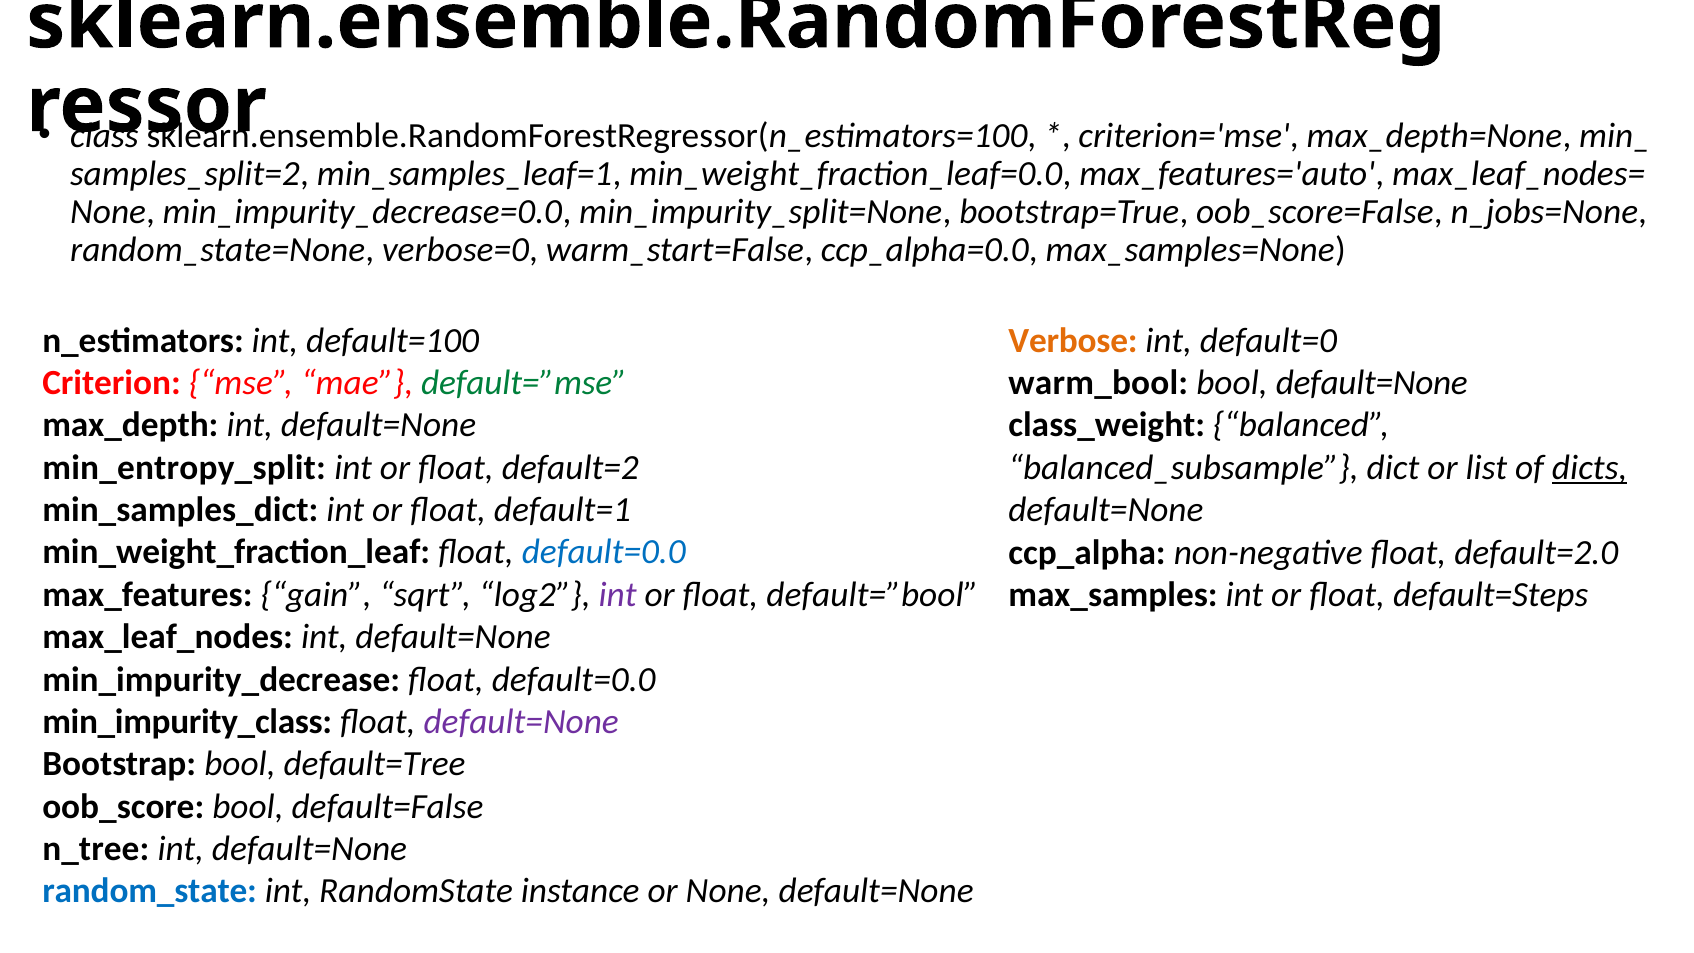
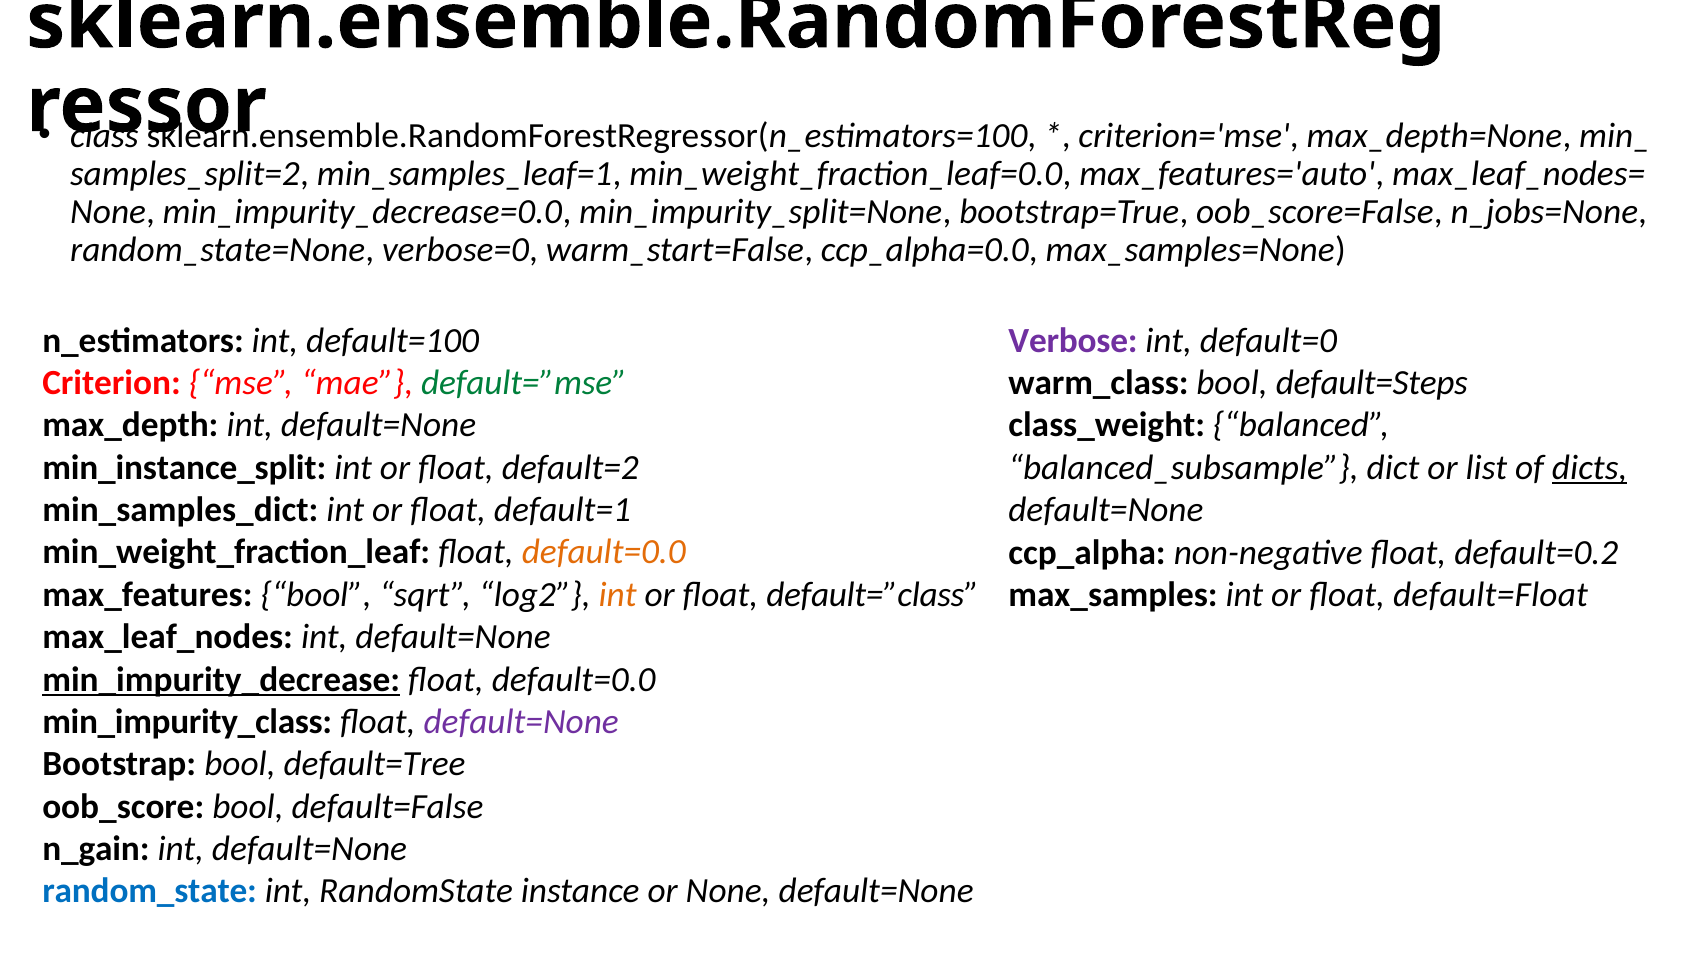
Verbose colour: orange -> purple
warm_bool: warm_bool -> warm_class
bool default=None: default=None -> default=Steps
min_entropy_split: min_entropy_split -> min_instance_split
default=0.0 at (604, 552) colour: blue -> orange
default=2.0: default=2.0 -> default=0.2
max_features gain: gain -> bool
int at (618, 595) colour: purple -> orange
default=”bool: default=”bool -> default=”class
default=Steps: default=Steps -> default=Float
min_impurity_decrease underline: none -> present
n_tree: n_tree -> n_gain
